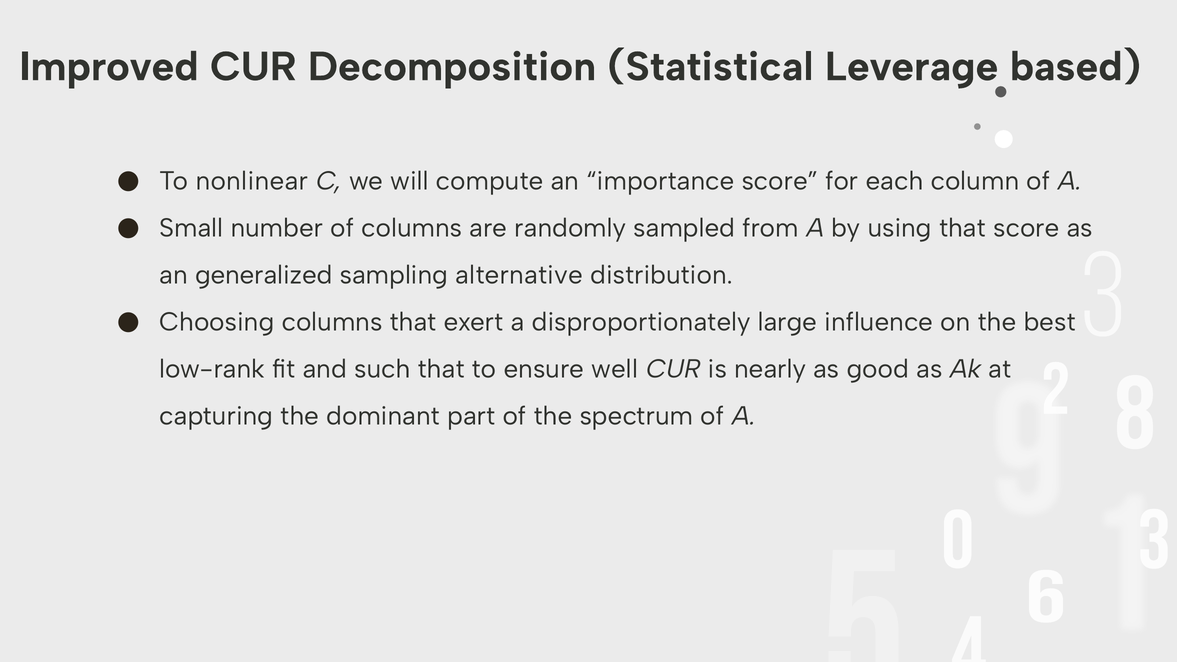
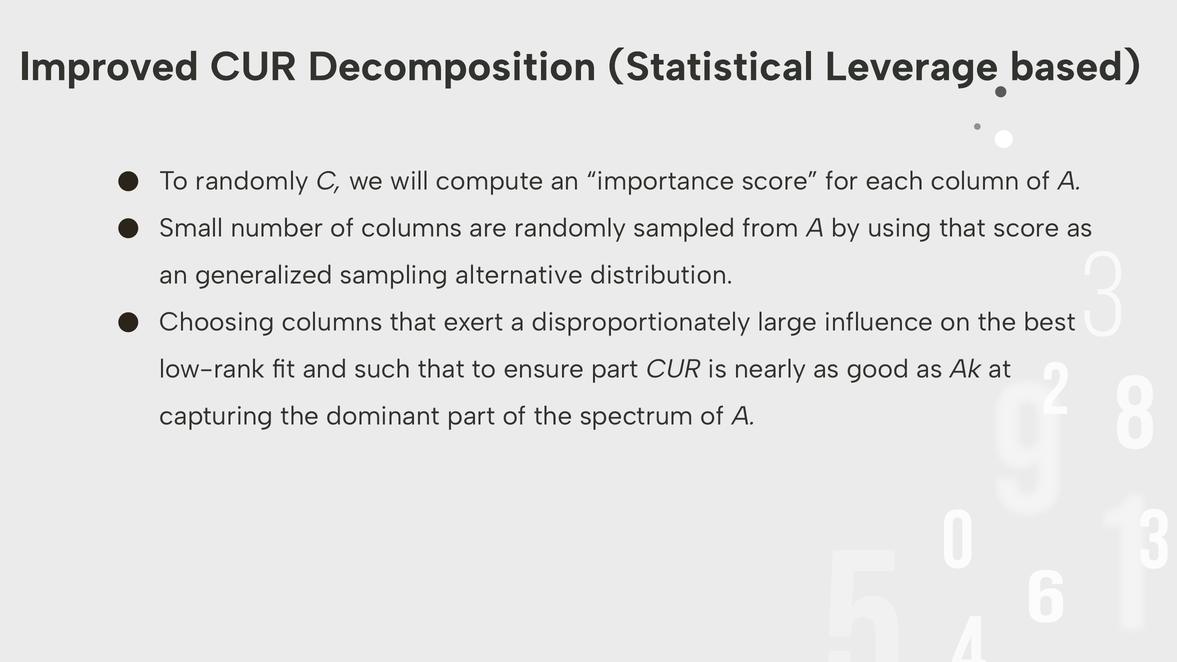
To nonlinear: nonlinear -> randomly
ensure well: well -> part
